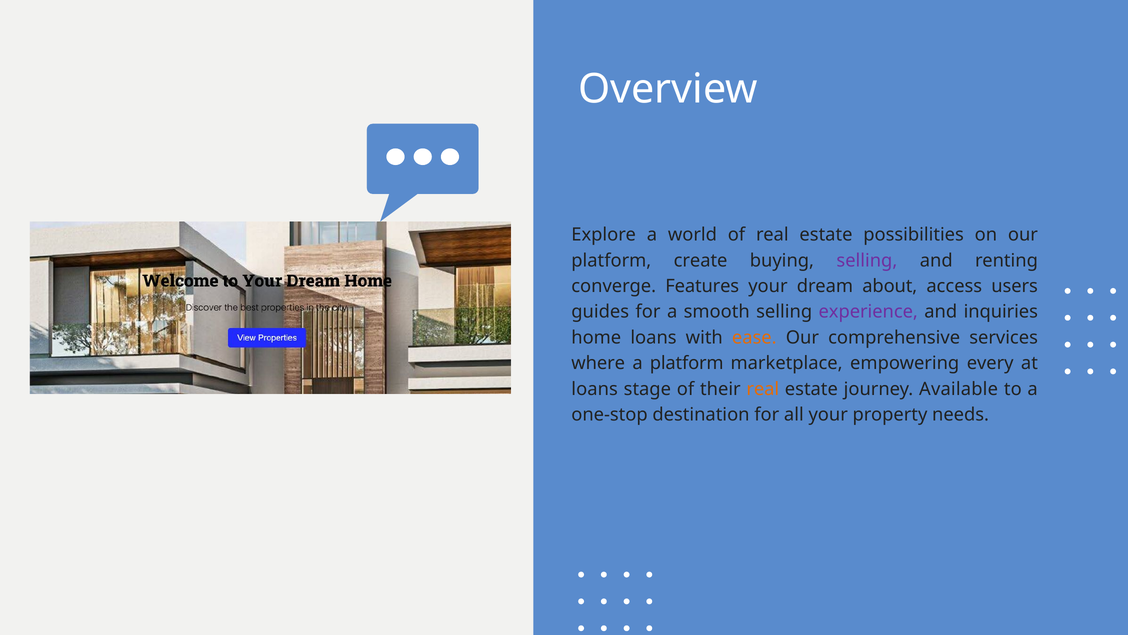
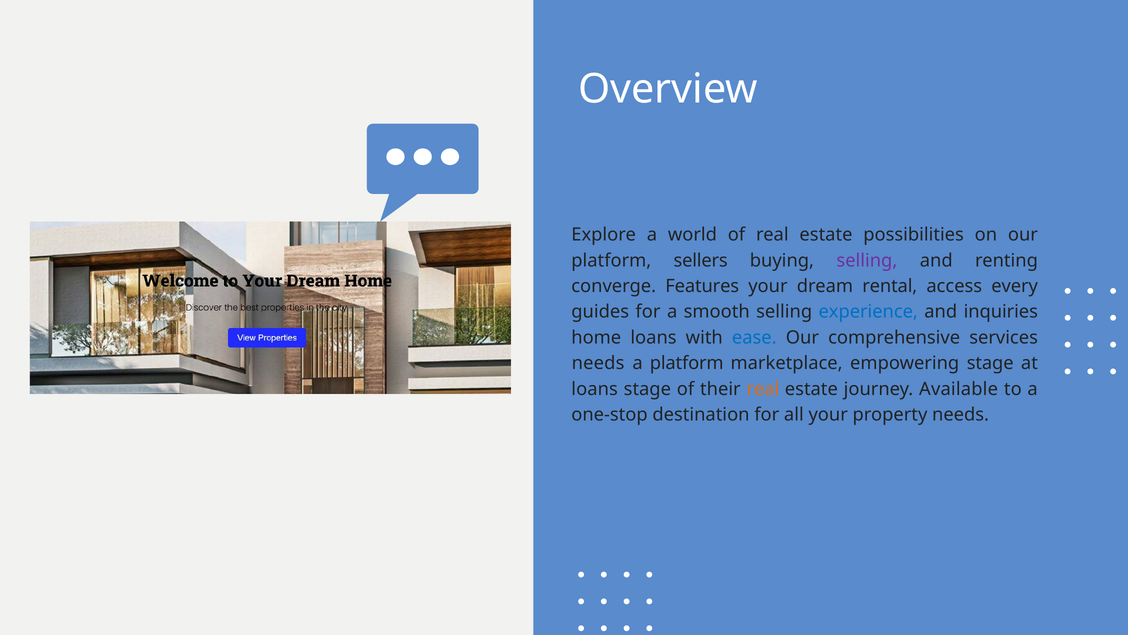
create: create -> sellers
about: about -> rental
users: users -> every
experience colour: purple -> blue
ease colour: orange -> blue
where at (598, 363): where -> needs
empowering every: every -> stage
